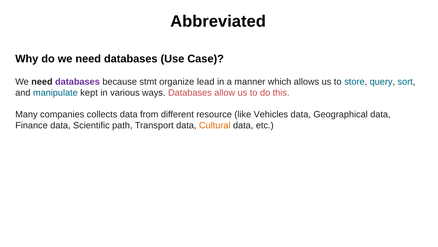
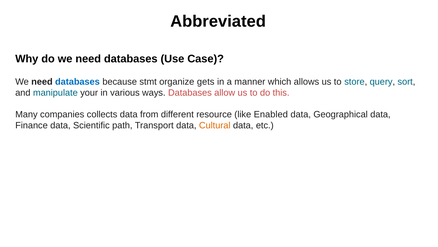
databases at (77, 81) colour: purple -> blue
lead: lead -> gets
kept: kept -> your
Vehicles: Vehicles -> Enabled
